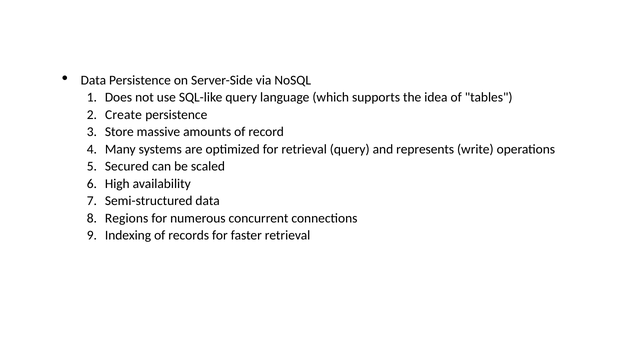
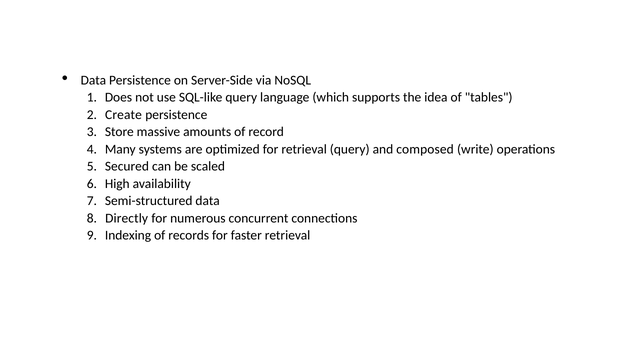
represents: represents -> composed
Regions: Regions -> Directly
